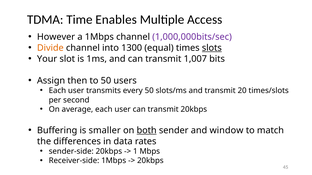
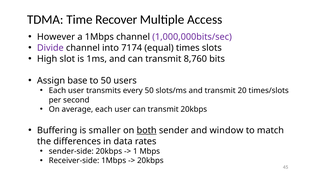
Enables: Enables -> Recover
Divide colour: orange -> purple
1300: 1300 -> 7174
slots underline: present -> none
Your: Your -> High
1,007: 1,007 -> 8,760
then: then -> base
